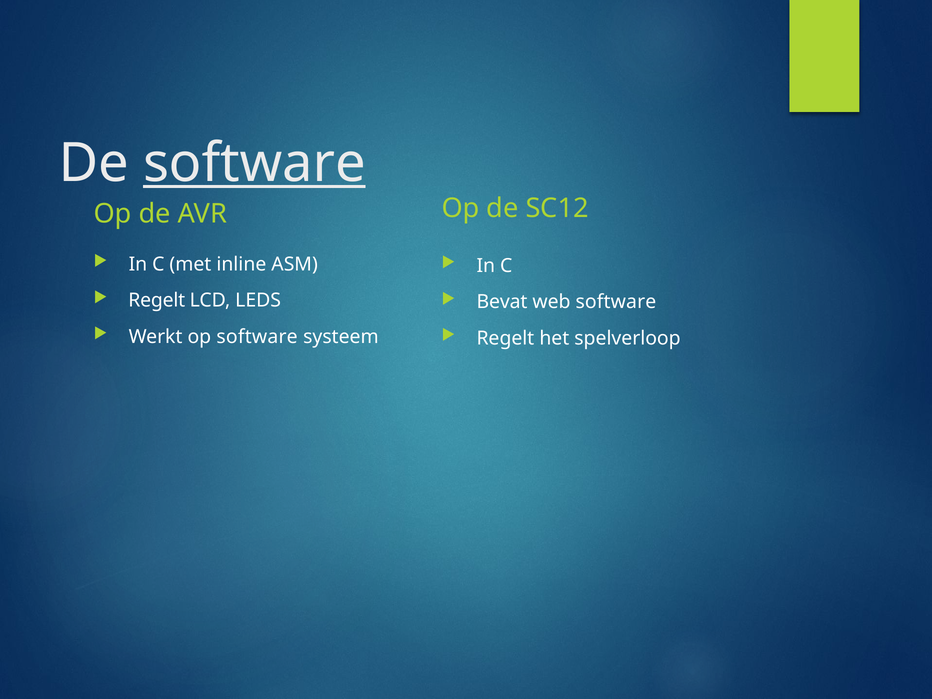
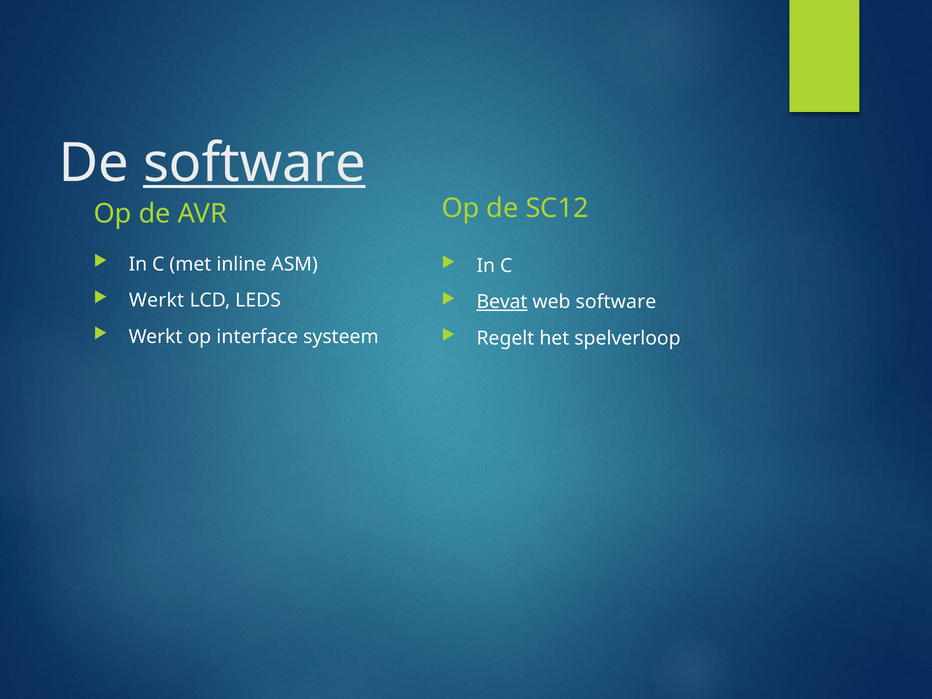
Regelt at (157, 300): Regelt -> Werkt
Bevat underline: none -> present
op software: software -> interface
